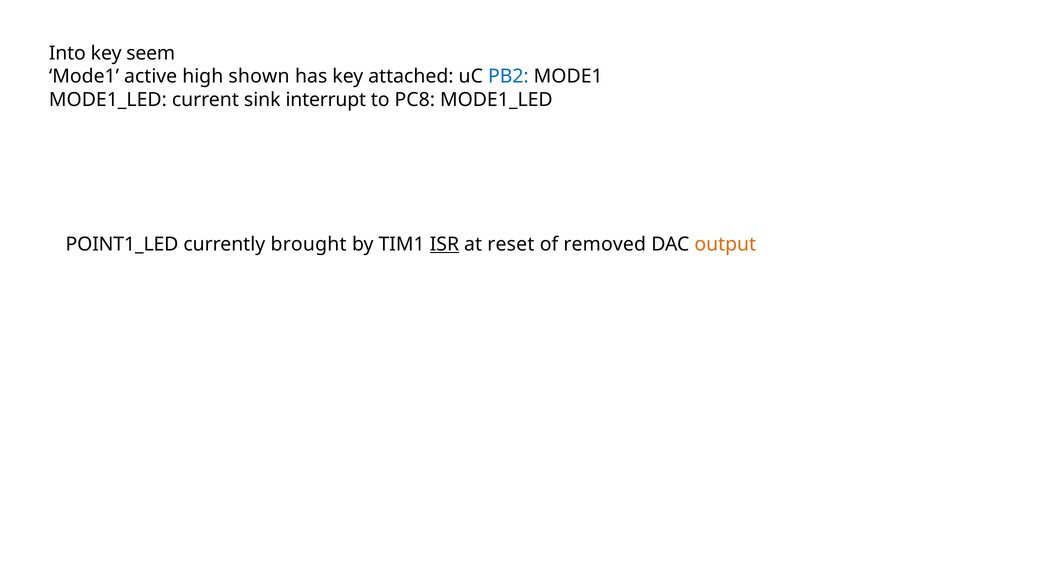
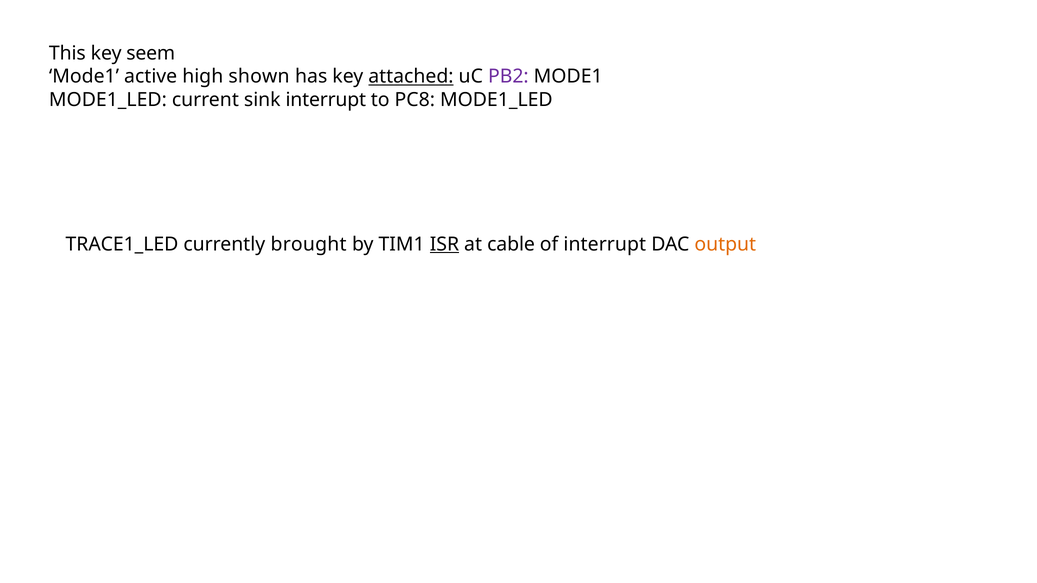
Into: Into -> This
attached underline: none -> present
PB2 colour: blue -> purple
POINT1_LED: POINT1_LED -> TRACE1_LED
reset: reset -> cable
of removed: removed -> interrupt
